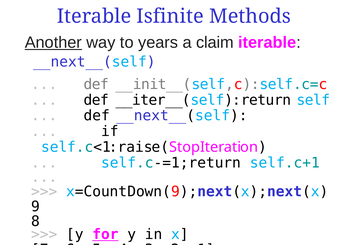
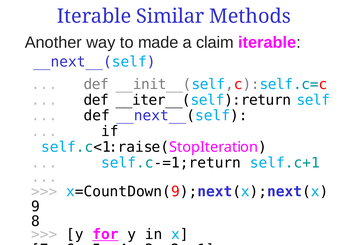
Isfinite: Isfinite -> Similar
Another underline: present -> none
years: years -> made
